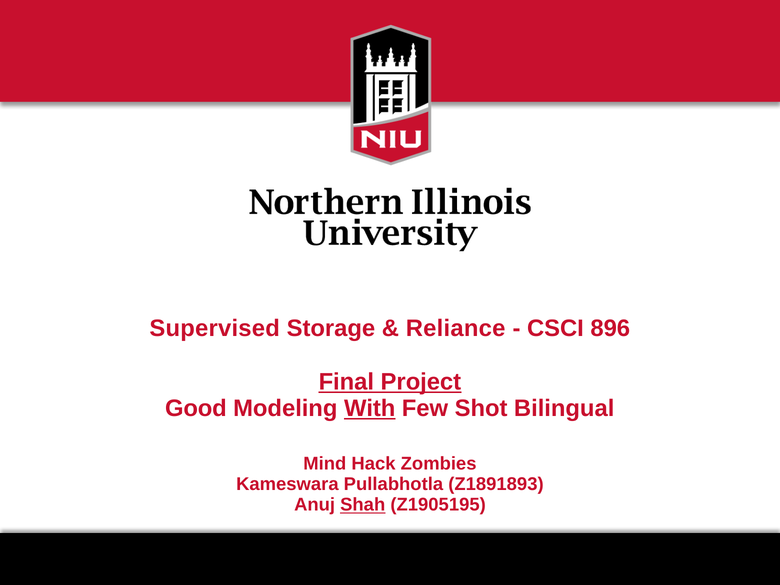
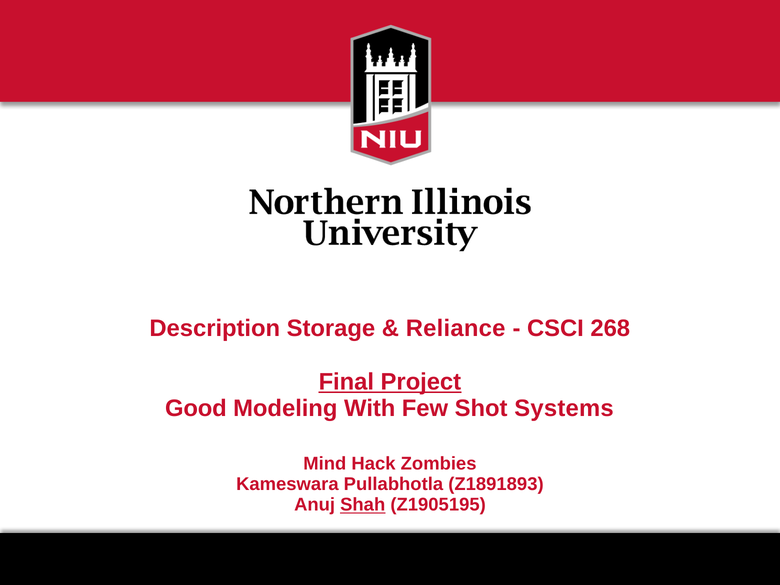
Supervised: Supervised -> Description
896: 896 -> 268
With underline: present -> none
Bilingual: Bilingual -> Systems
